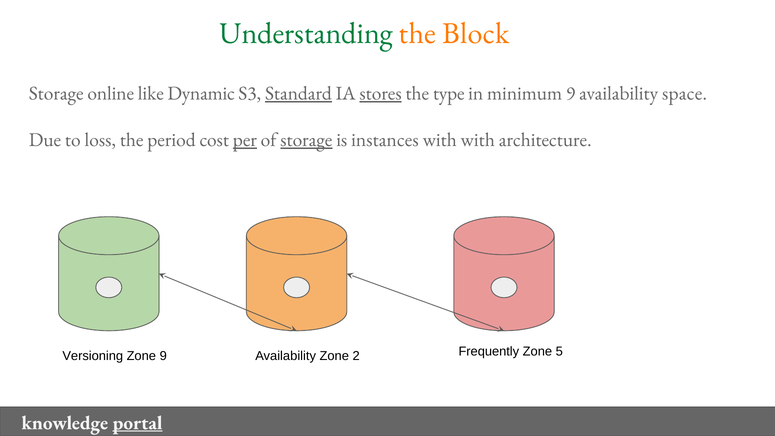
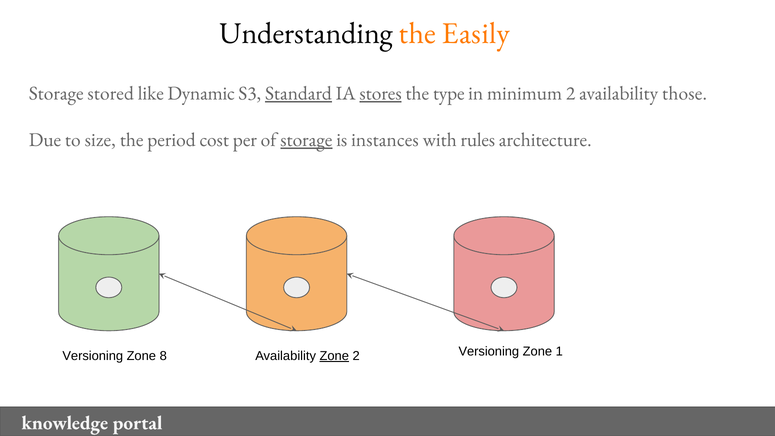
Understanding colour: green -> black
Block: Block -> Easily
online: online -> stored
minimum 9: 9 -> 2
space: space -> those
loss: loss -> size
per underline: present -> none
with with: with -> rules
Zone 9: 9 -> 8
Zone at (334, 356) underline: none -> present
2 Frequently: Frequently -> Versioning
5: 5 -> 1
portal underline: present -> none
